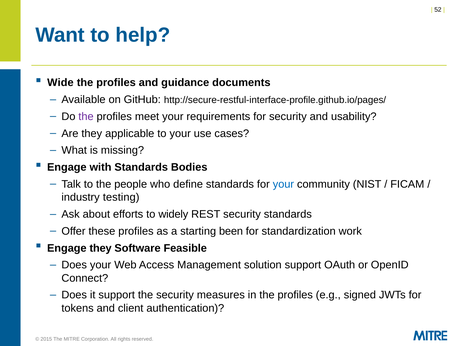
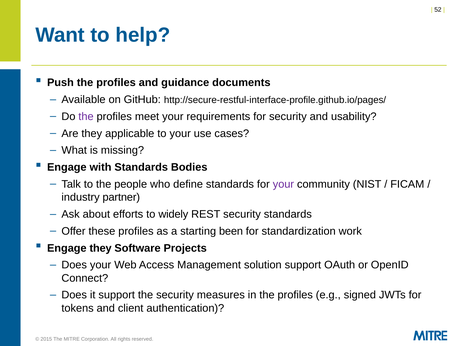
Wide: Wide -> Push
your at (283, 184) colour: blue -> purple
testing: testing -> partner
Feasible: Feasible -> Projects
